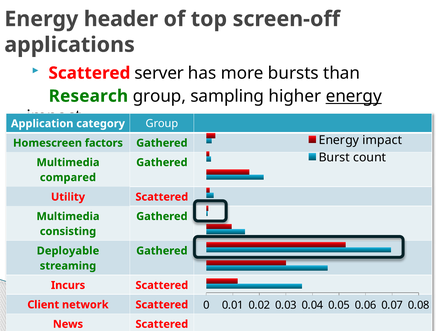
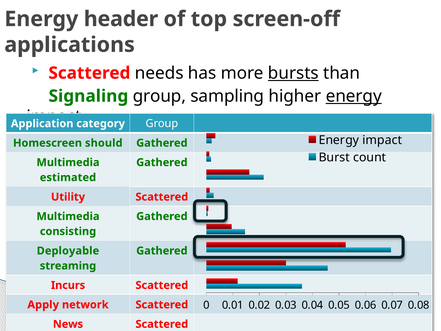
server: server -> needs
bursts underline: none -> present
Research: Research -> Signaling
factors: factors -> should
compared: compared -> estimated
Client: Client -> Apply
